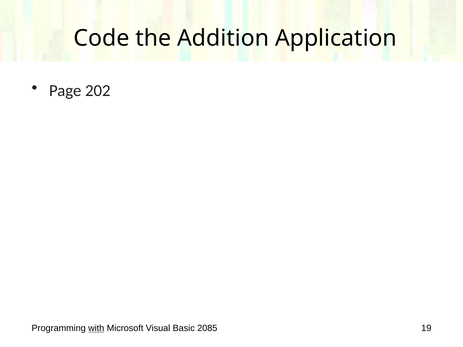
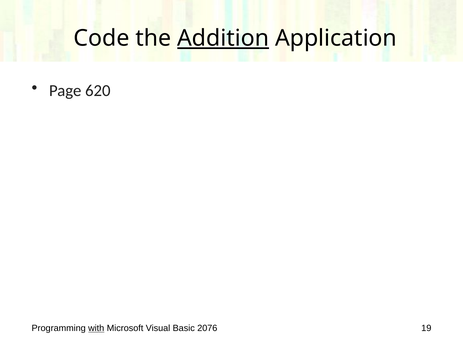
Addition underline: none -> present
202: 202 -> 620
2085: 2085 -> 2076
